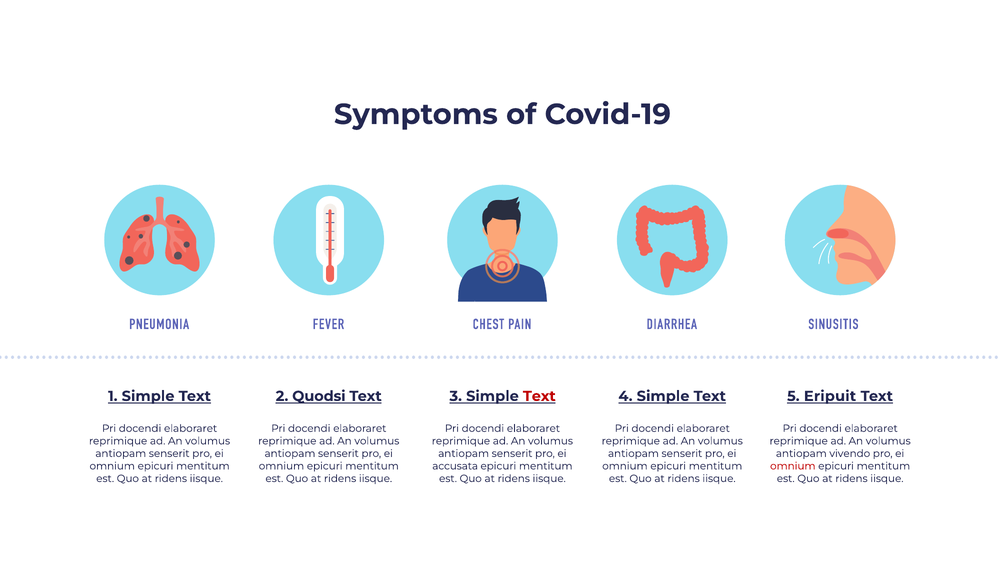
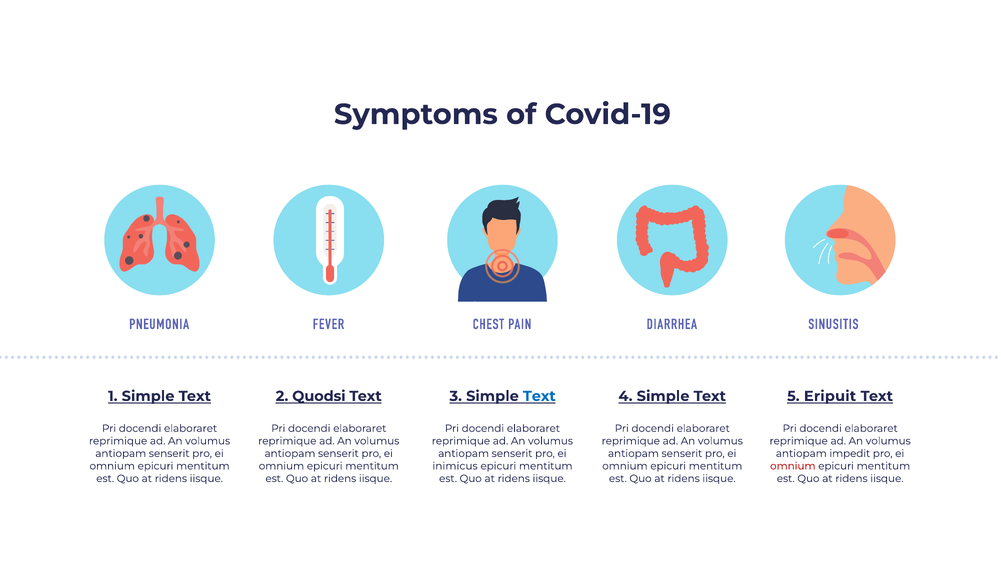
Text at (539, 396) colour: red -> blue
vivendo: vivendo -> impedit
accusata: accusata -> inimicus
